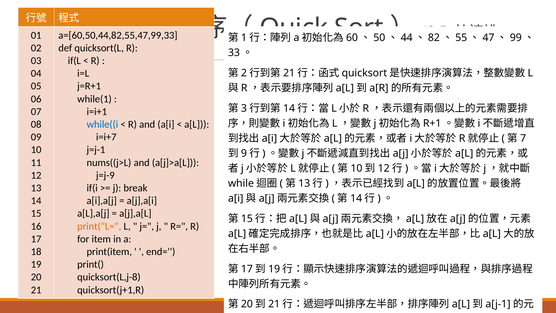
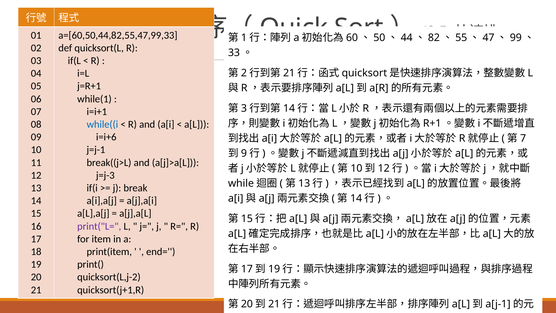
i=i+7: i=i+7 -> i=i+6
nums((j>L: nums((j>L -> break((j>L
j=j-9: j=j-9 -> j=j-3
print("L= colour: orange -> purple
quicksort(L,j-8: quicksort(L,j-8 -> quicksort(L,j-2
